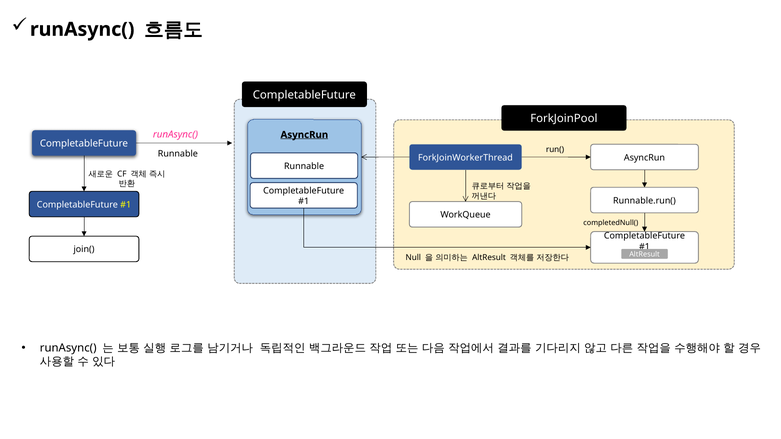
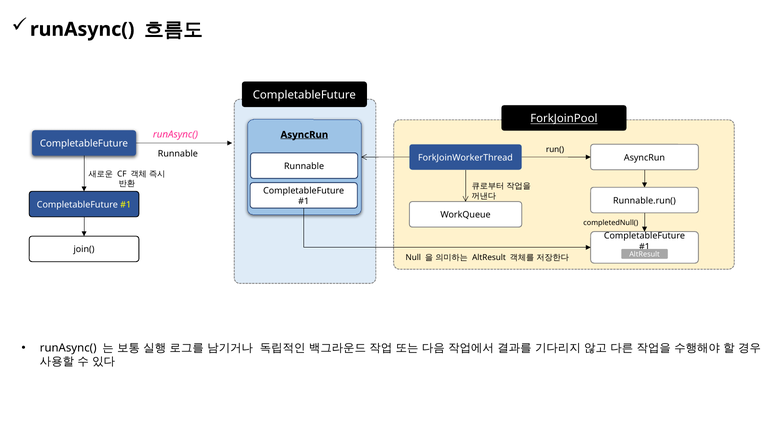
ForkJoinPool underline: none -> present
